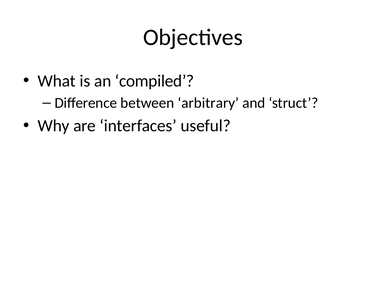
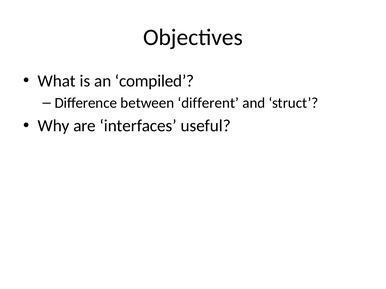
arbitrary: arbitrary -> different
